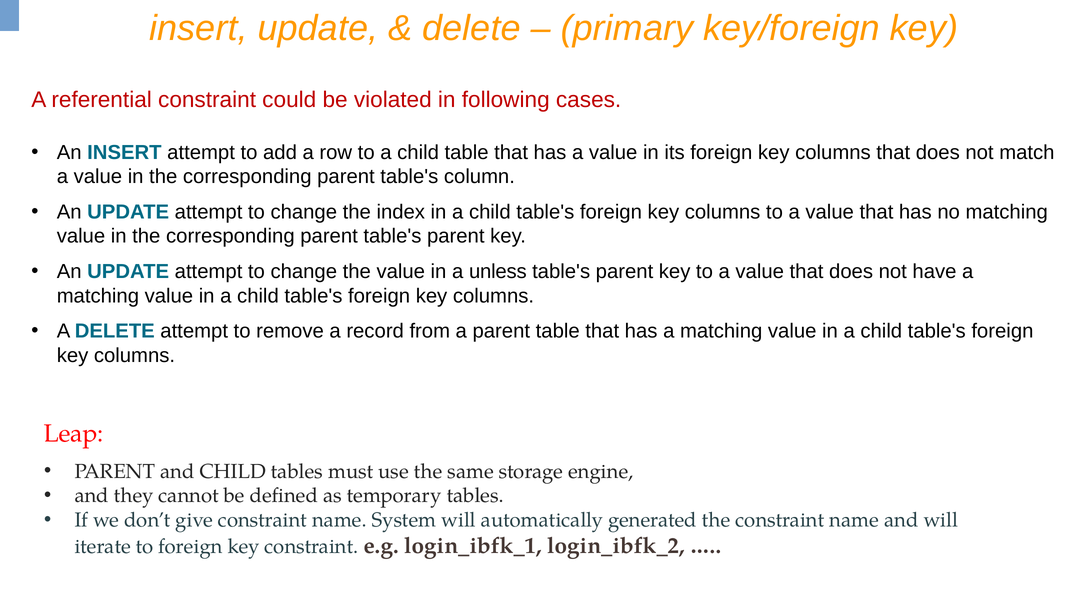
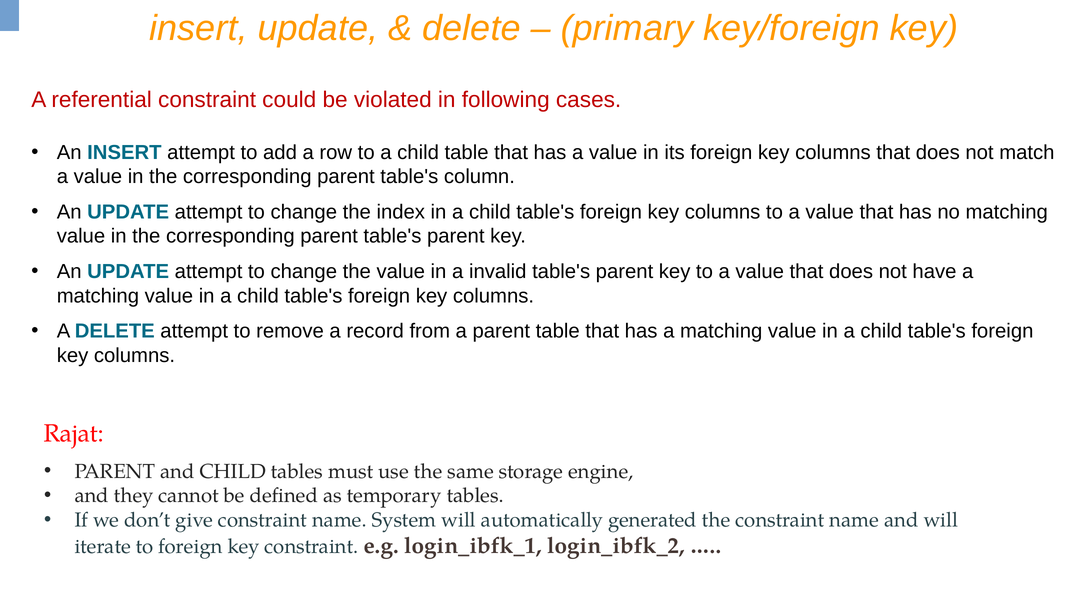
unless: unless -> invalid
Leap: Leap -> Rajat
